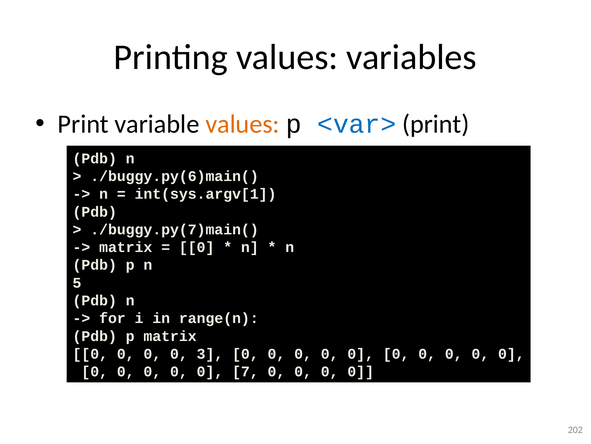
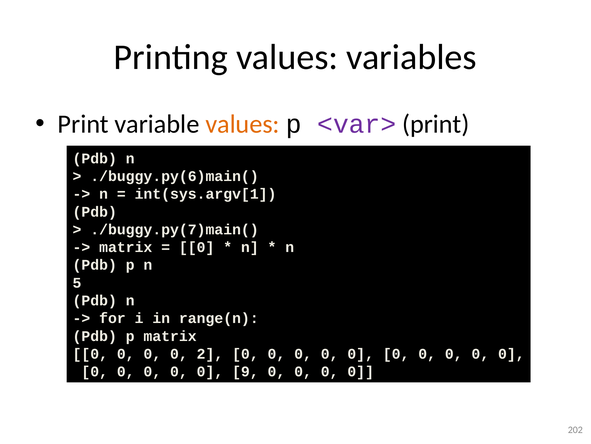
<var> colour: blue -> purple
3: 3 -> 2
7: 7 -> 9
